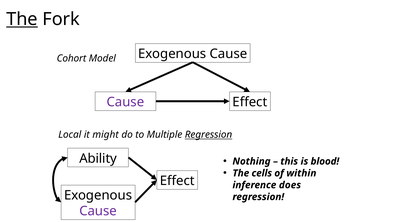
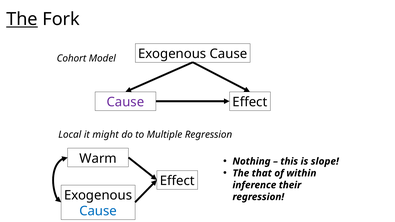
Regression at (209, 135) underline: present -> none
Ability: Ability -> Warm
blood: blood -> slope
cells: cells -> that
does: does -> their
Cause at (98, 211) colour: purple -> blue
